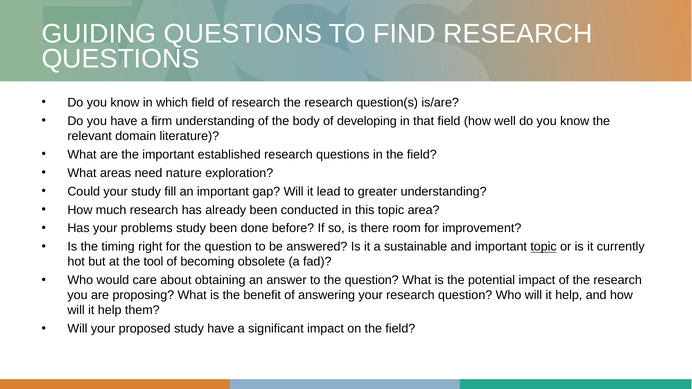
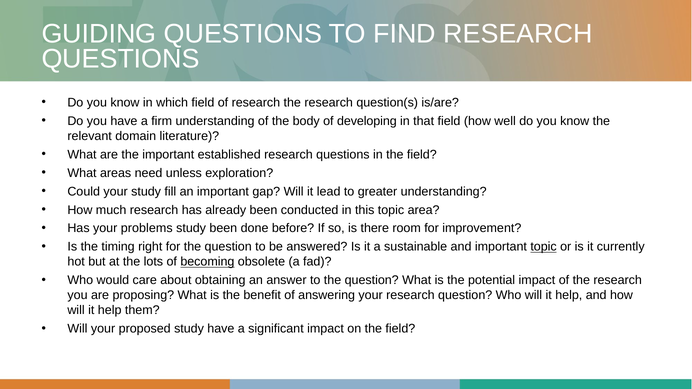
nature: nature -> unless
tool: tool -> lots
becoming underline: none -> present
